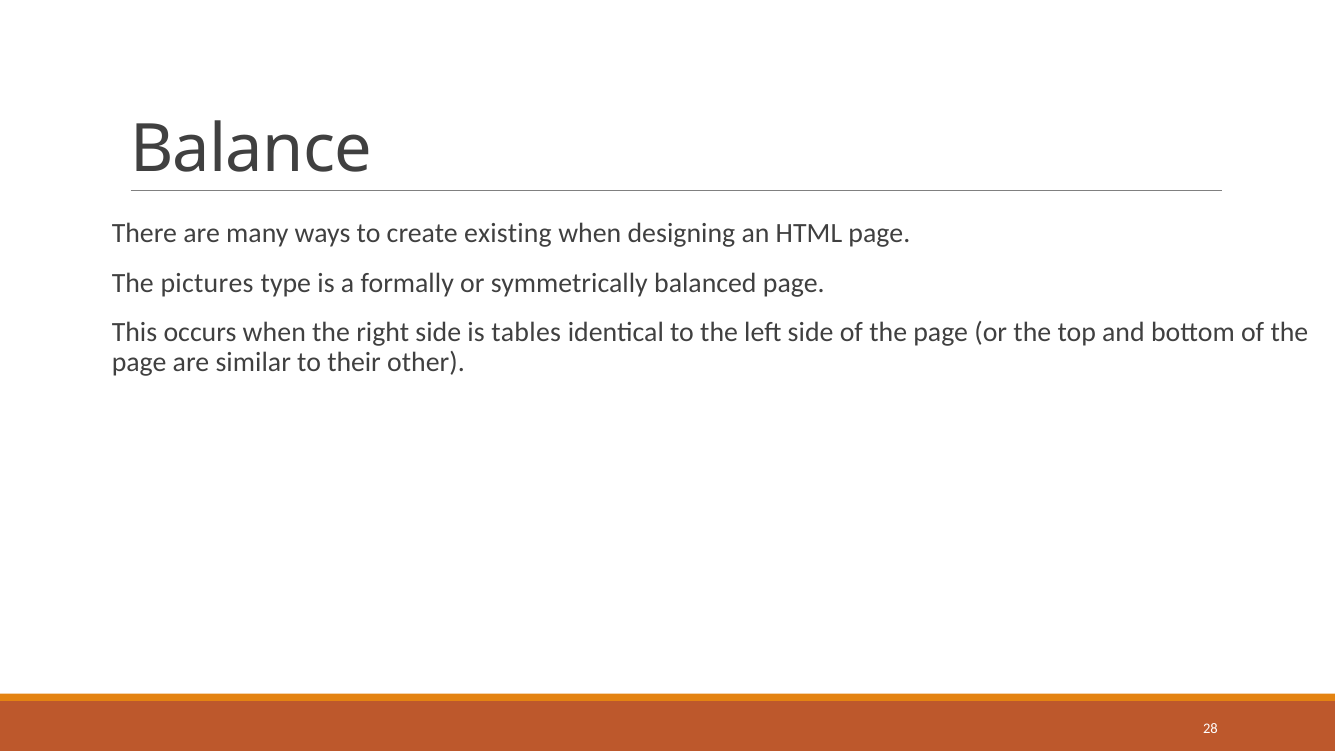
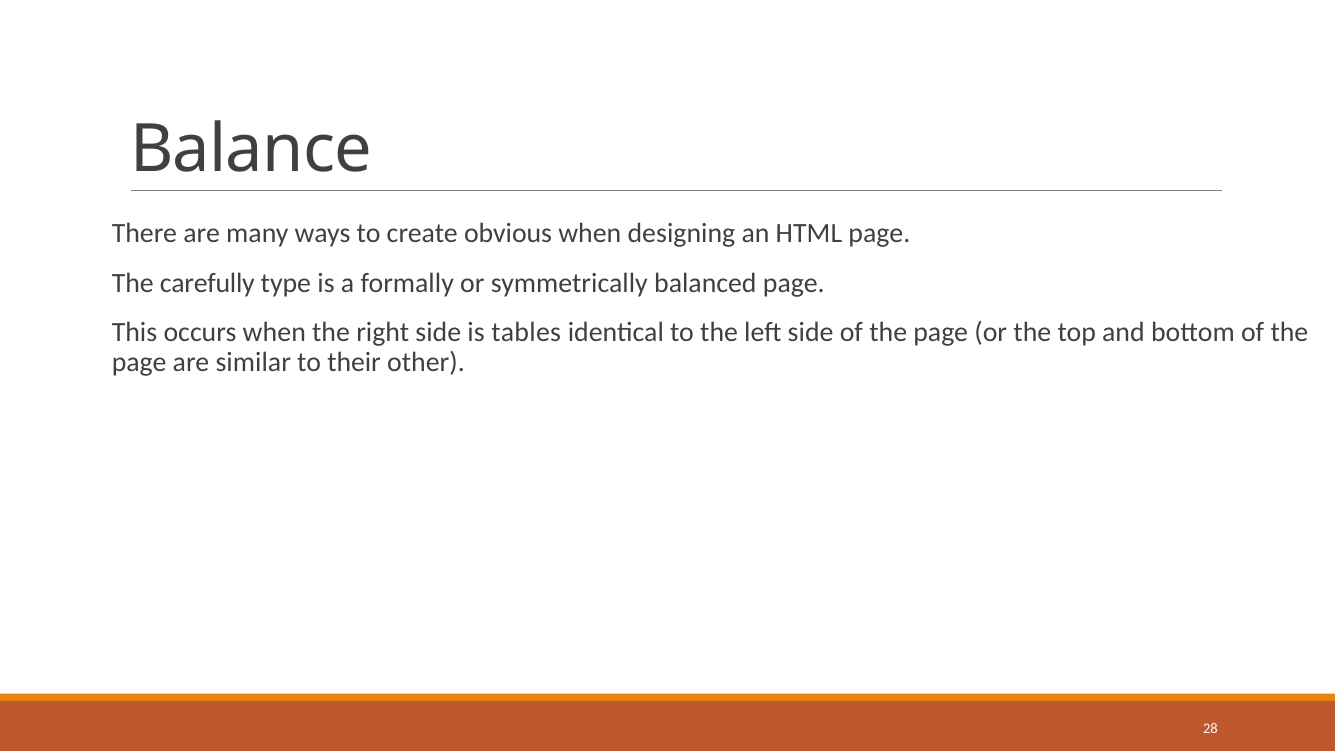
existing: existing -> obvious
pictures: pictures -> carefully
